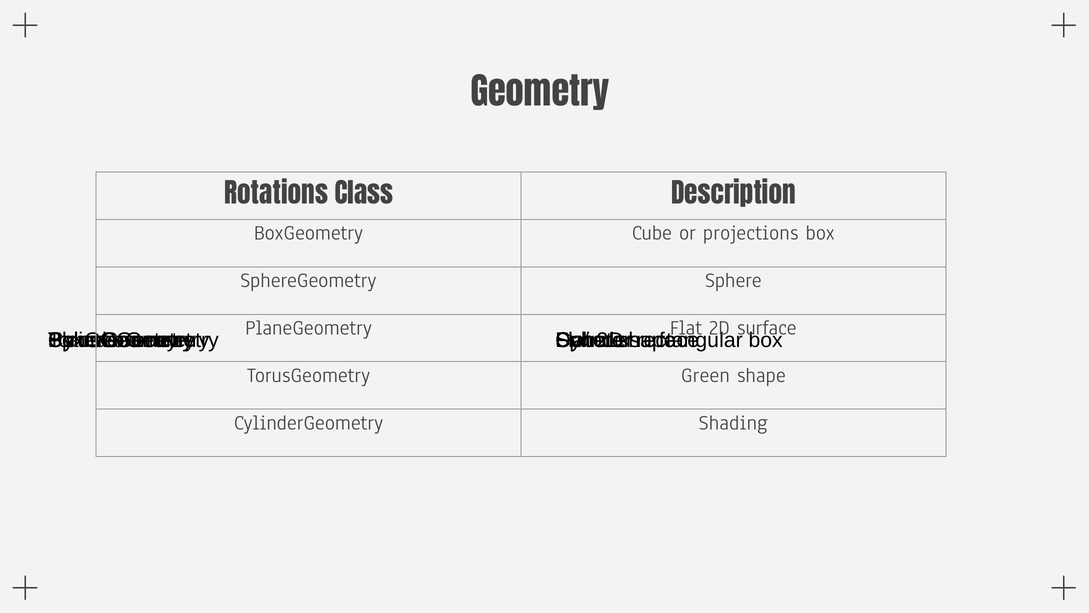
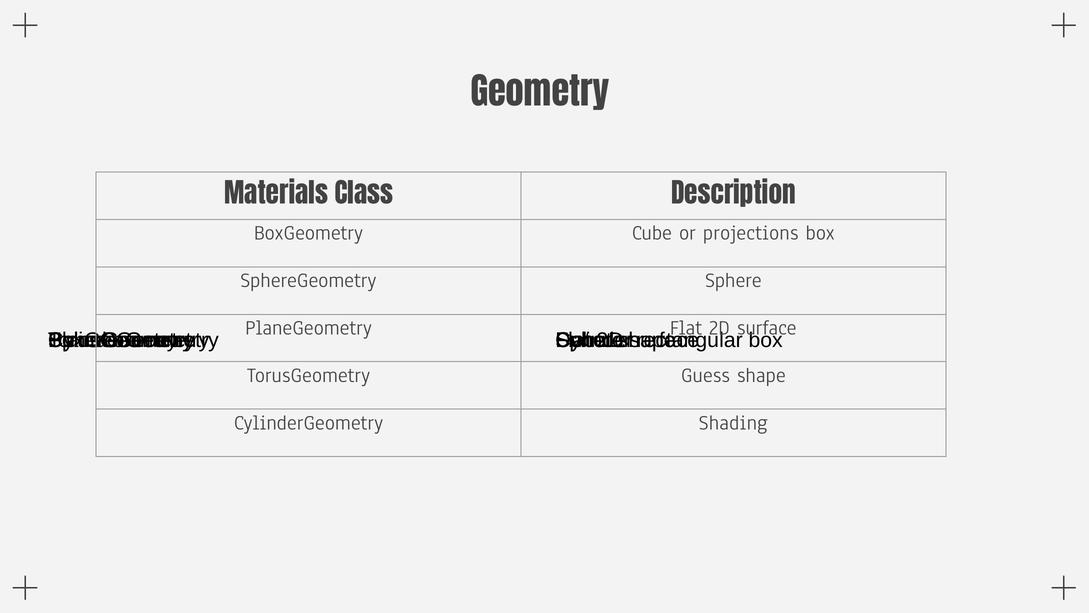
Rotations: Rotations -> Materials
Green: Green -> Guess
